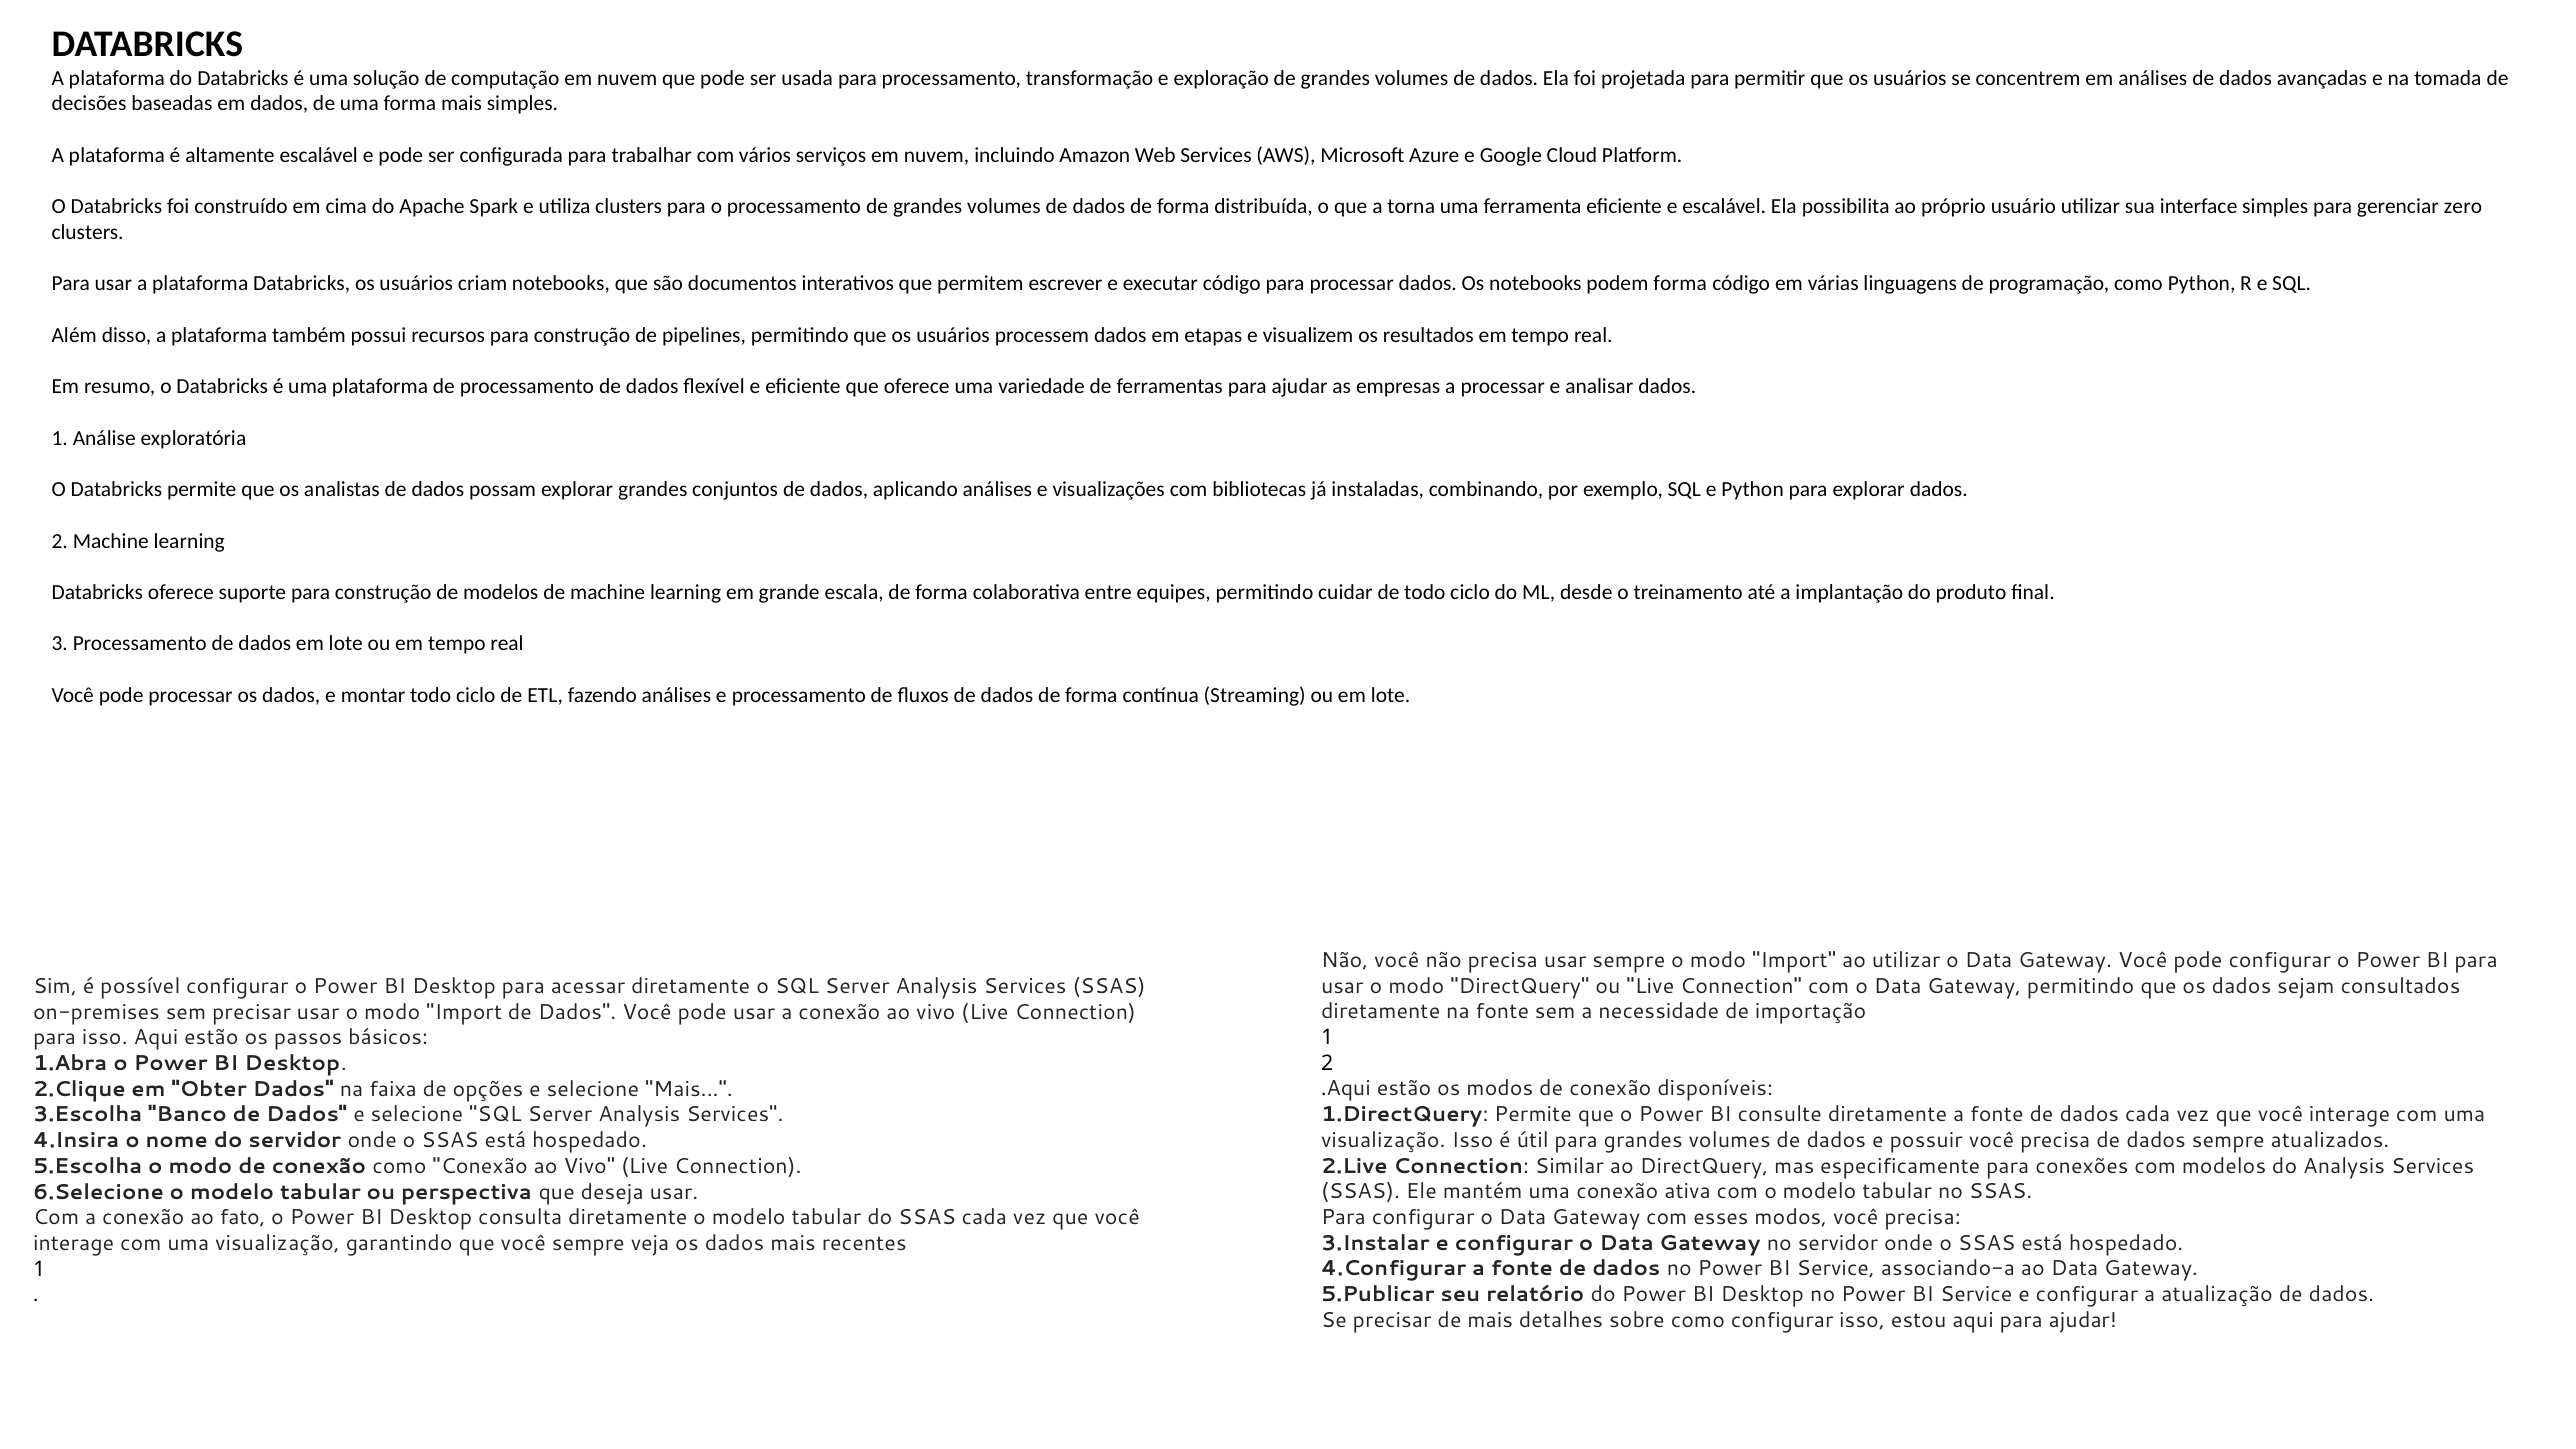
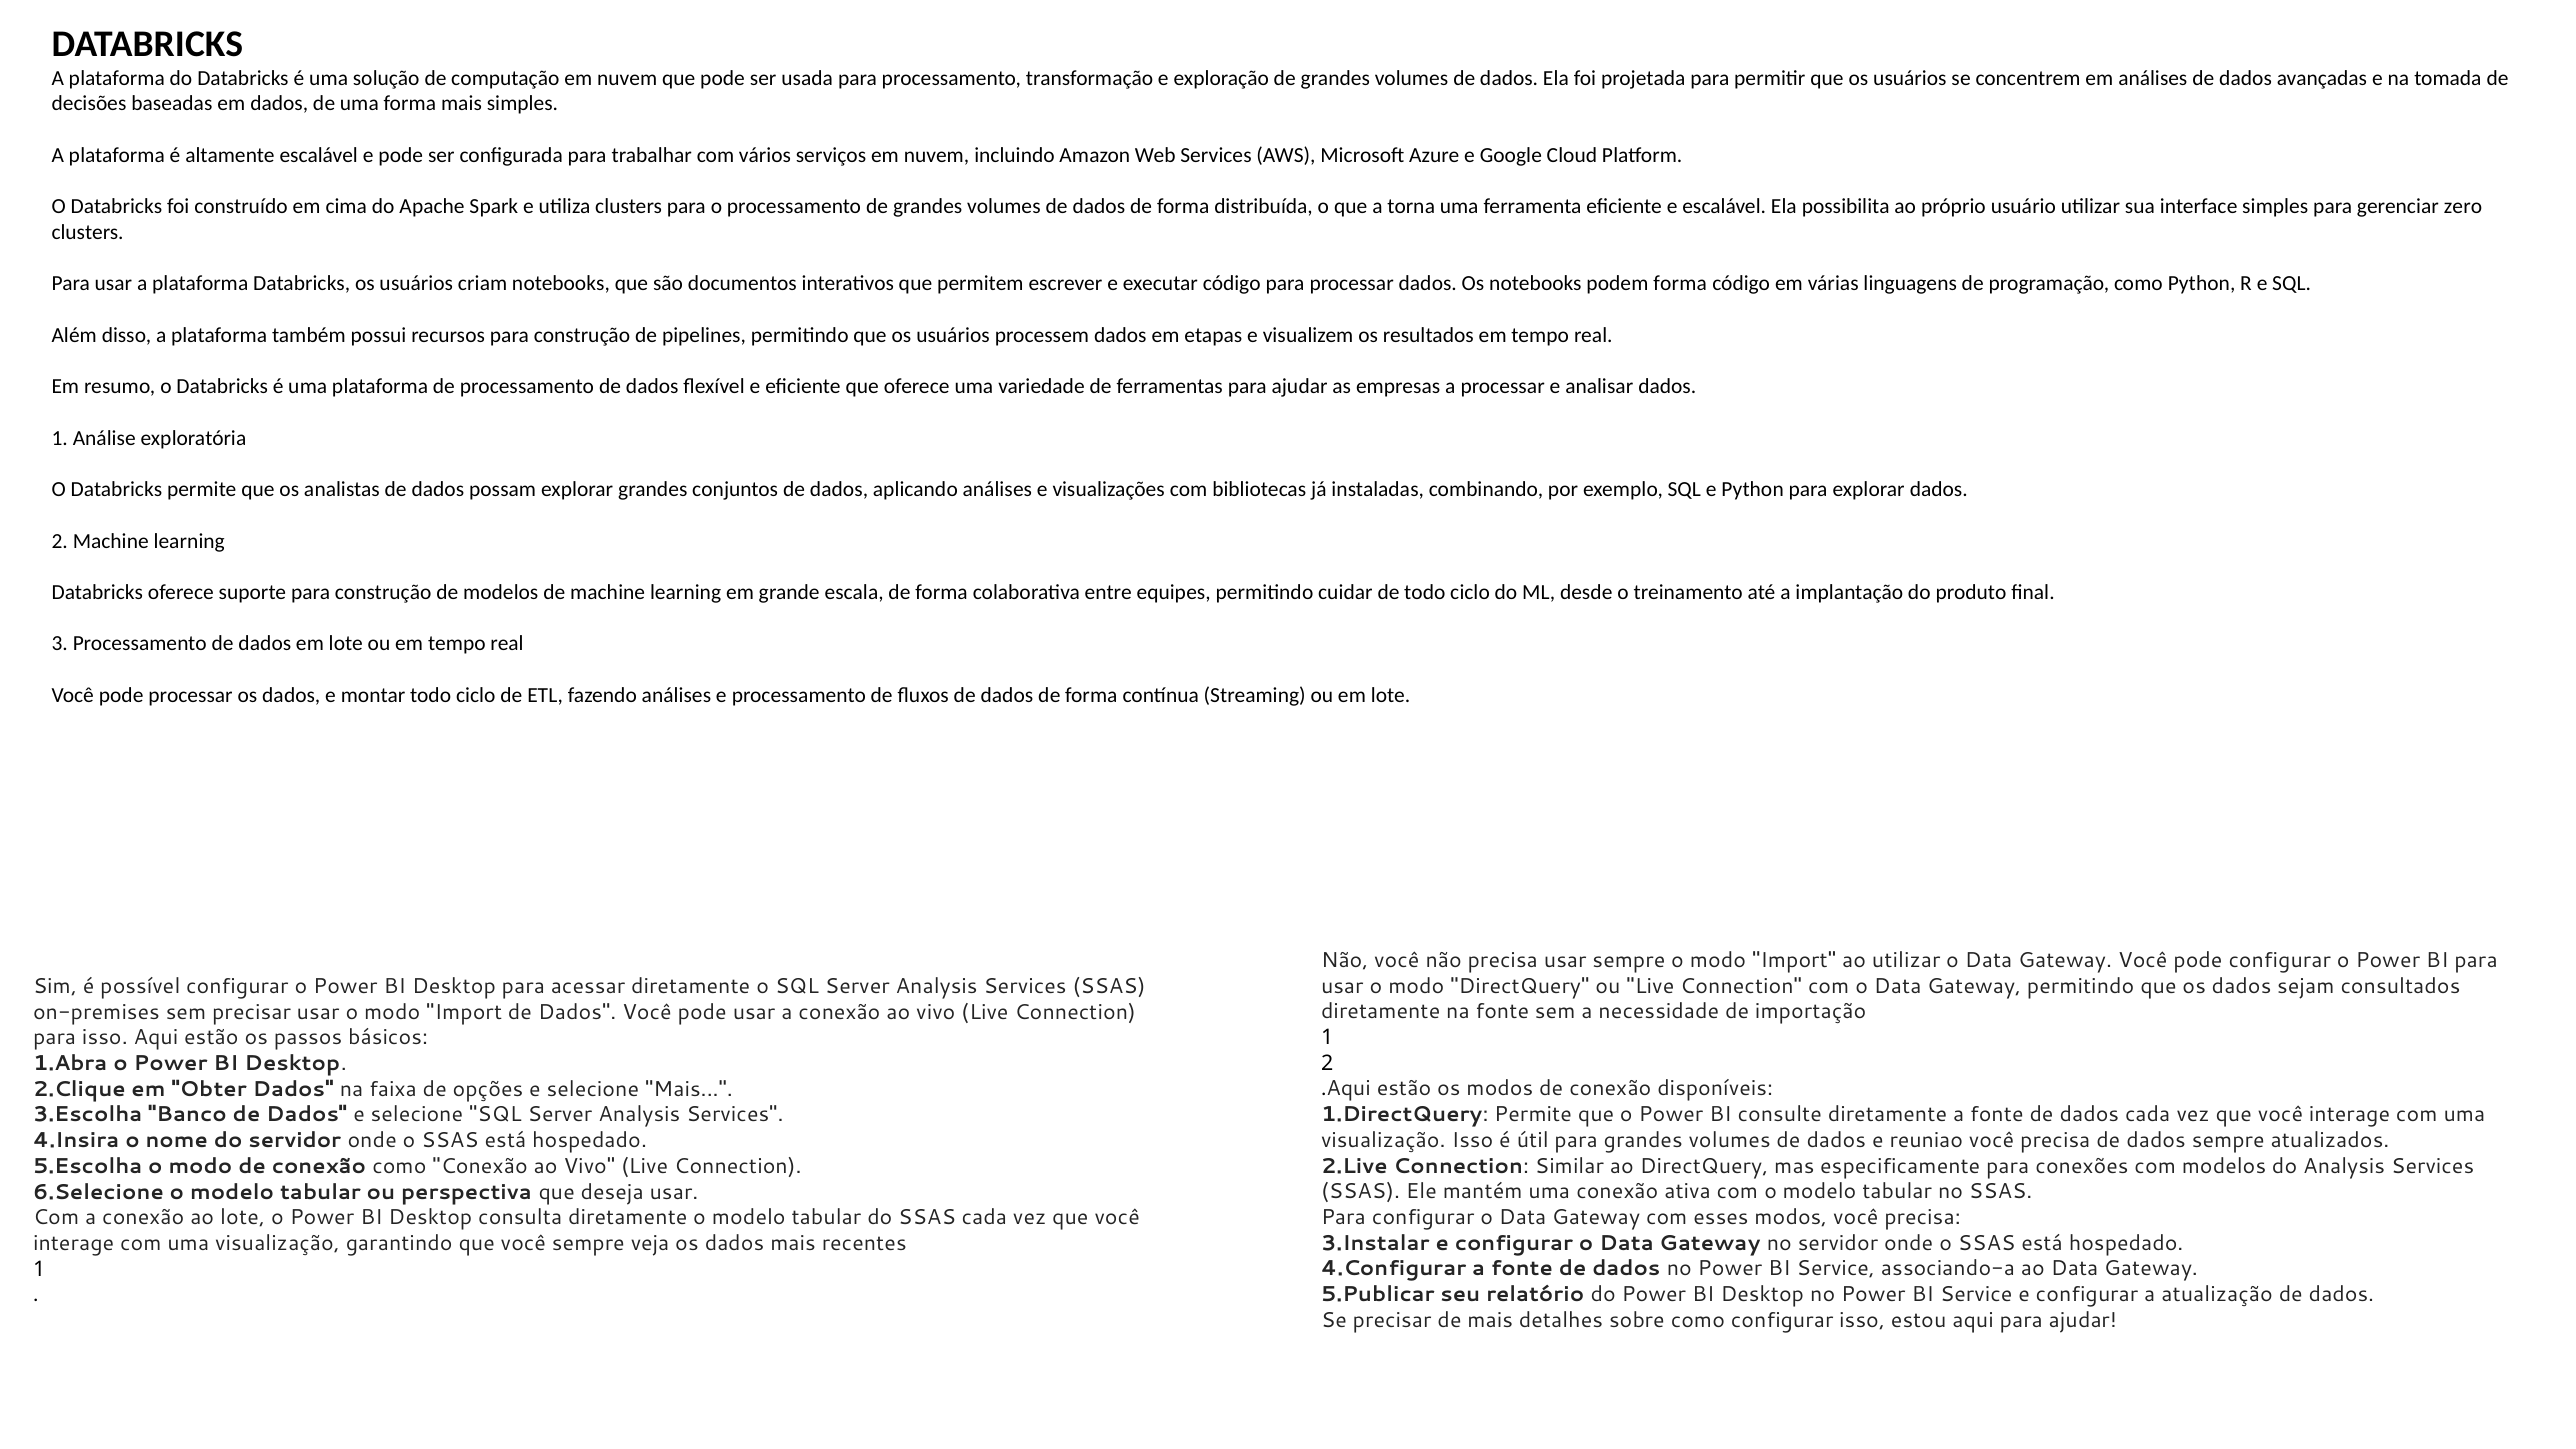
possuir: possuir -> reuniao
ao fato: fato -> lote
